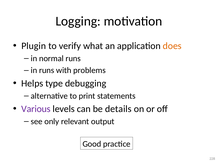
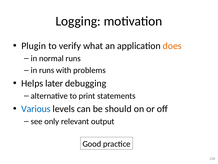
type: type -> later
Various colour: purple -> blue
details: details -> should
